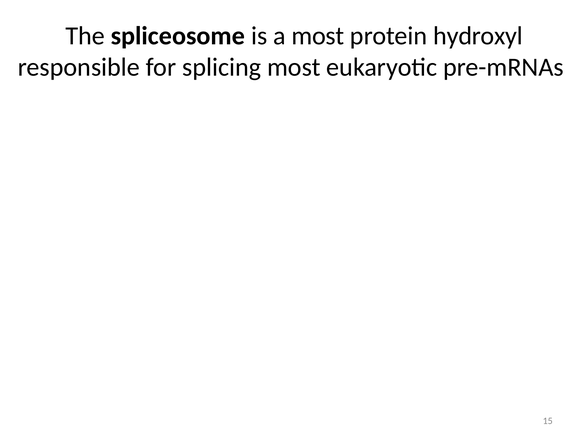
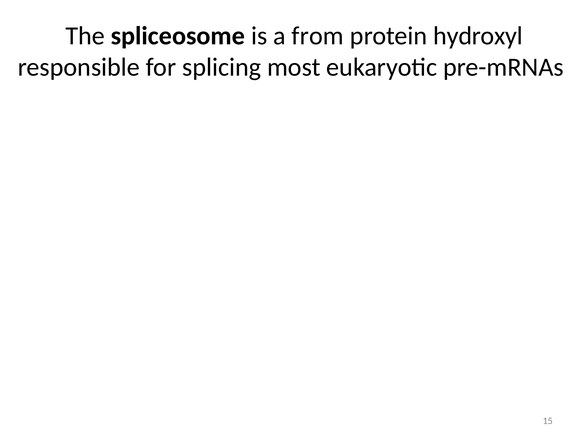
a most: most -> from
